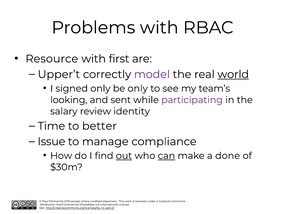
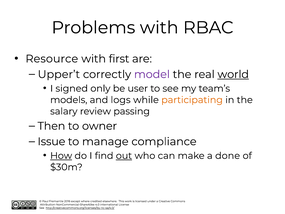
be only: only -> user
looking: looking -> models
sent: sent -> logs
participating colour: purple -> orange
identity: identity -> passing
Time: Time -> Then
better: better -> owner
How underline: none -> present
can underline: present -> none
